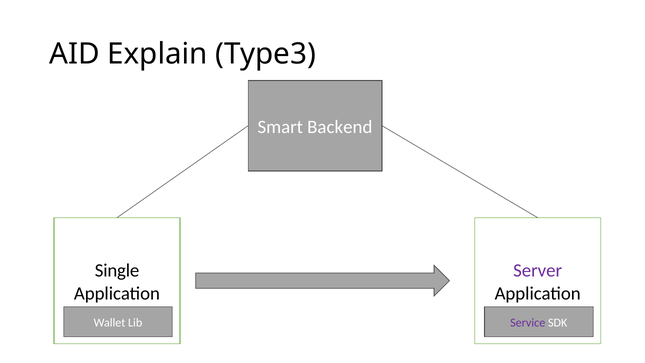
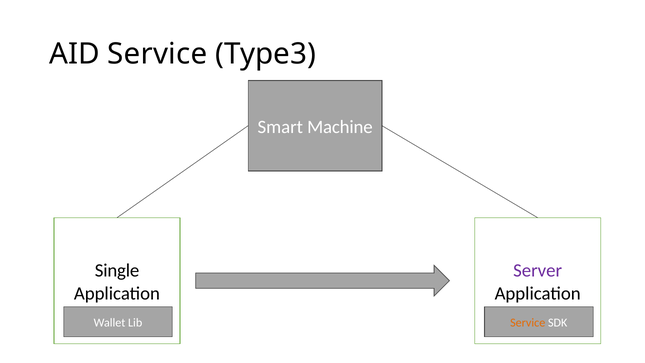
AID Explain: Explain -> Service
Backend: Backend -> Machine
Service at (528, 323) colour: purple -> orange
